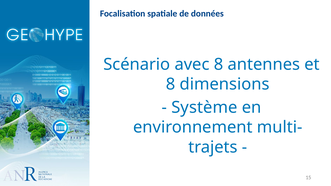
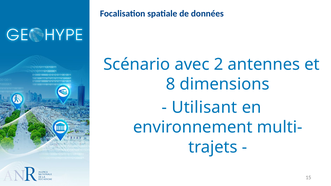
avec 8: 8 -> 2
Système: Système -> Utilisant
